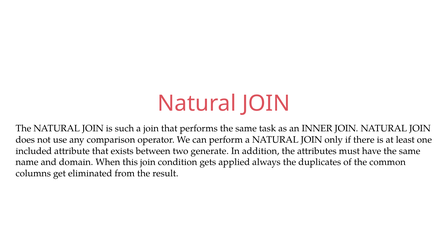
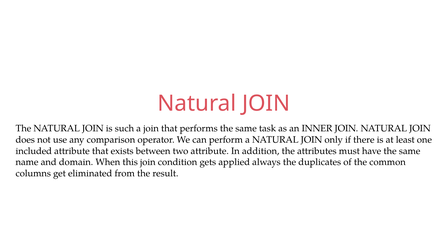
two generate: generate -> attribute
